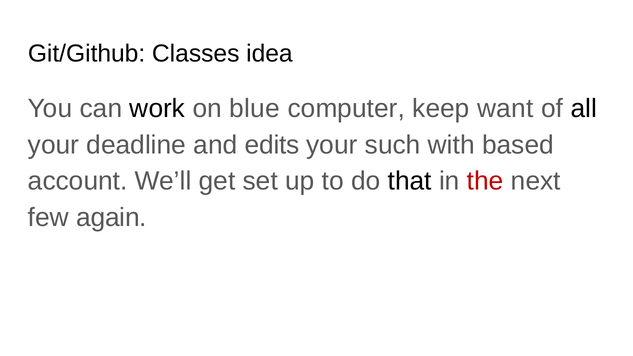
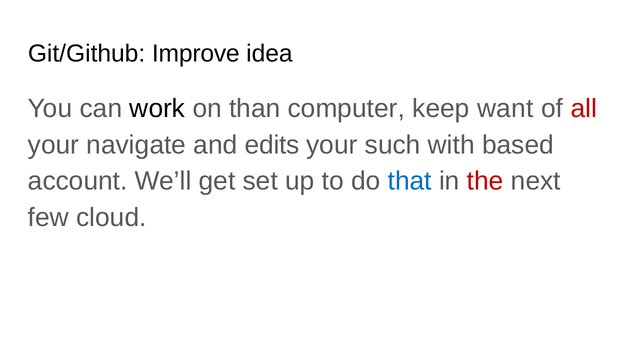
Classes: Classes -> Improve
blue: blue -> than
all colour: black -> red
deadline: deadline -> navigate
that colour: black -> blue
again: again -> cloud
